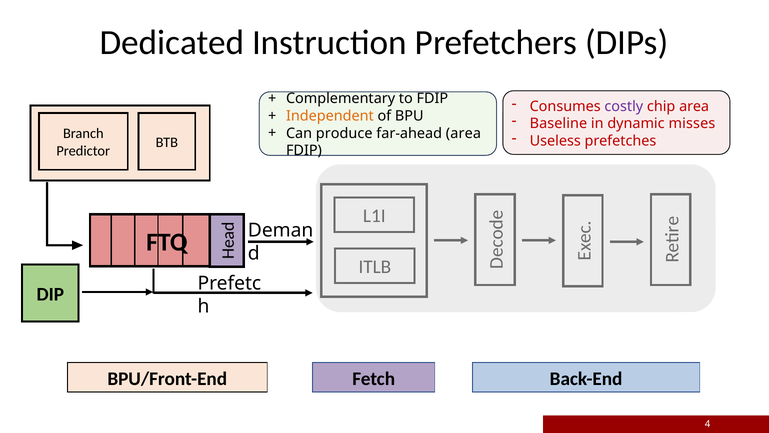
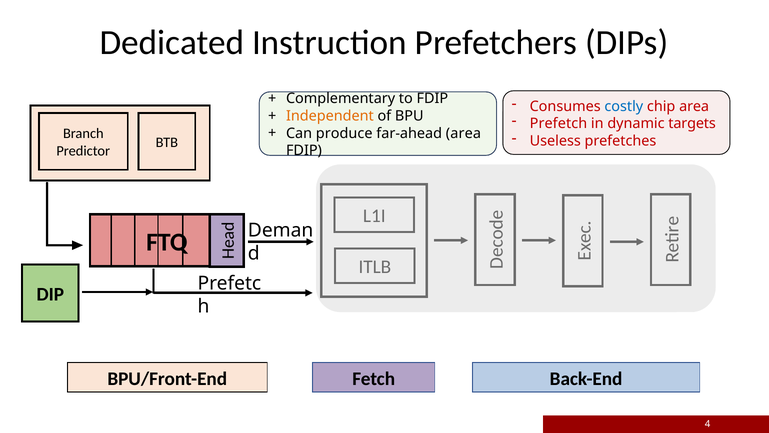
costly colour: purple -> blue
Baseline: Baseline -> Prefetch
misses: misses -> targets
